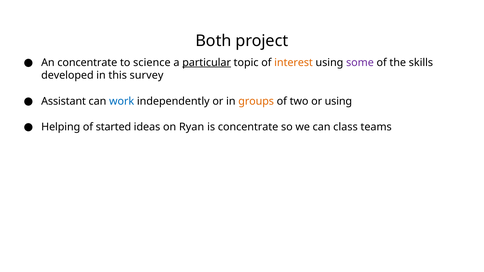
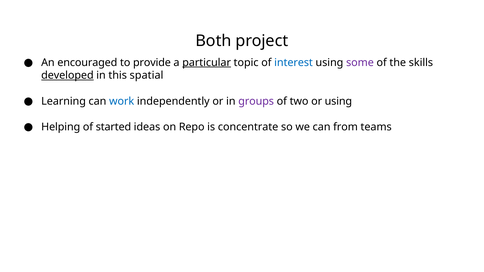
An concentrate: concentrate -> encouraged
science: science -> provide
interest colour: orange -> blue
developed underline: none -> present
survey: survey -> spatial
Assistant: Assistant -> Learning
groups colour: orange -> purple
Ryan: Ryan -> Repo
class: class -> from
